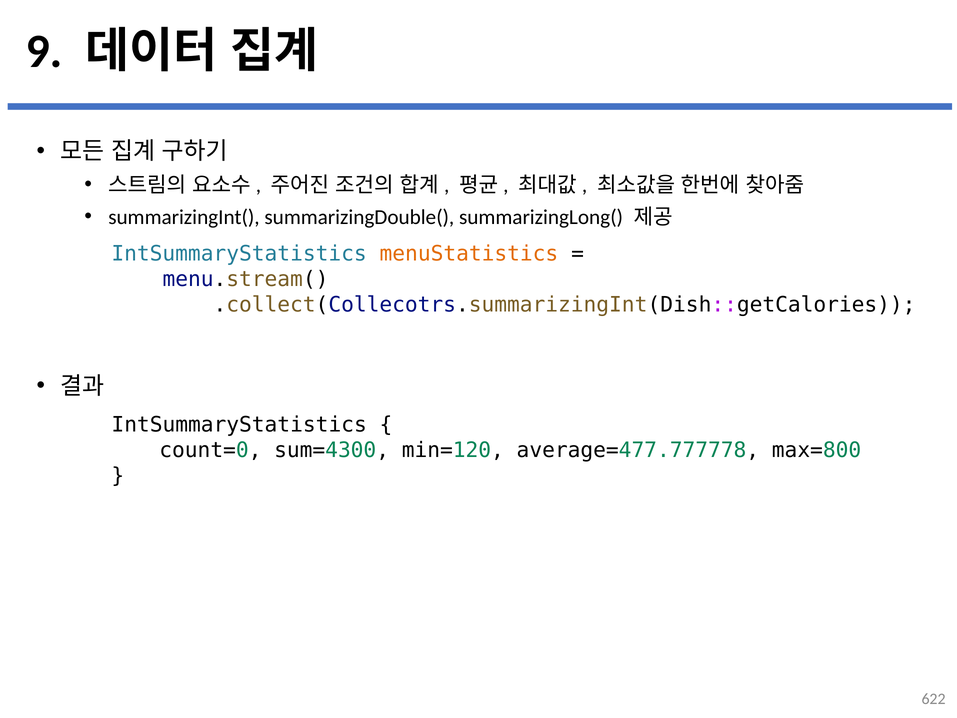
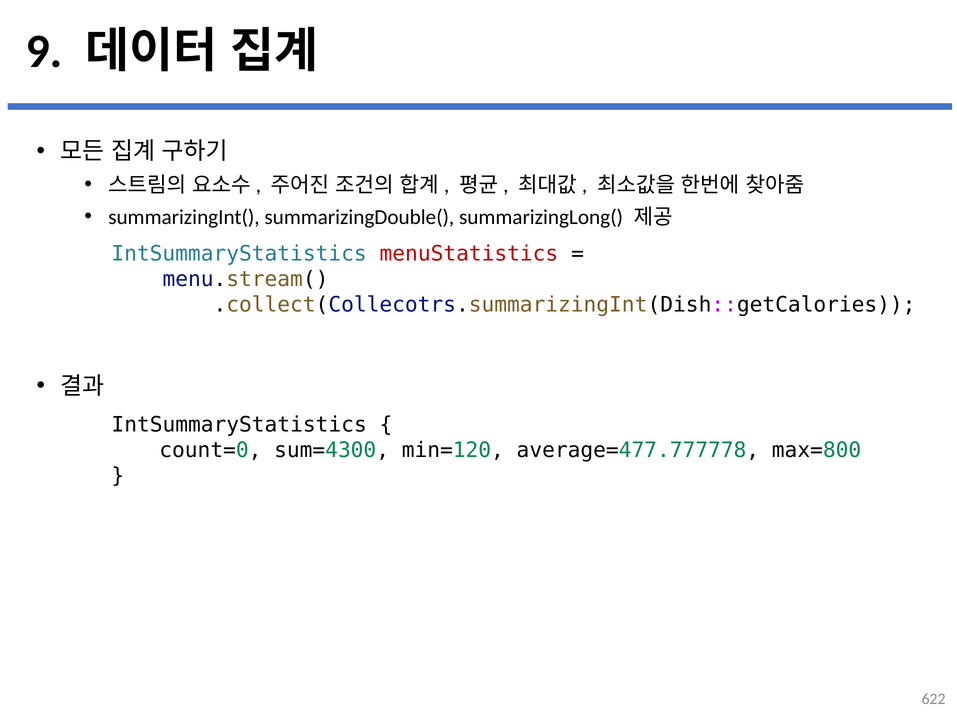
menuStatistics colour: orange -> red
